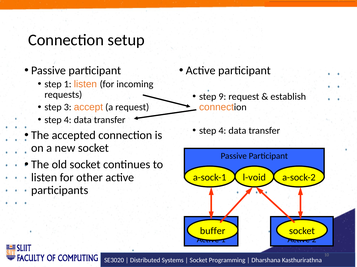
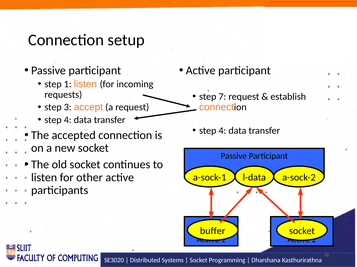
9: 9 -> 7
l-void: l-void -> l-data
